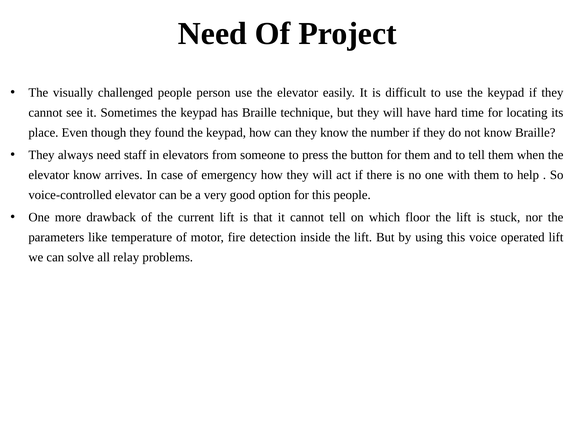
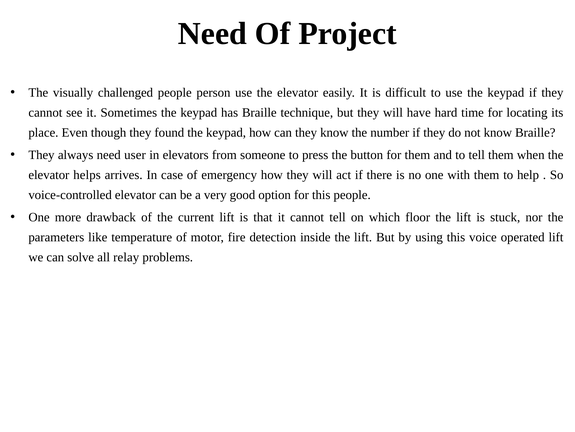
staff: staff -> user
elevator know: know -> helps
